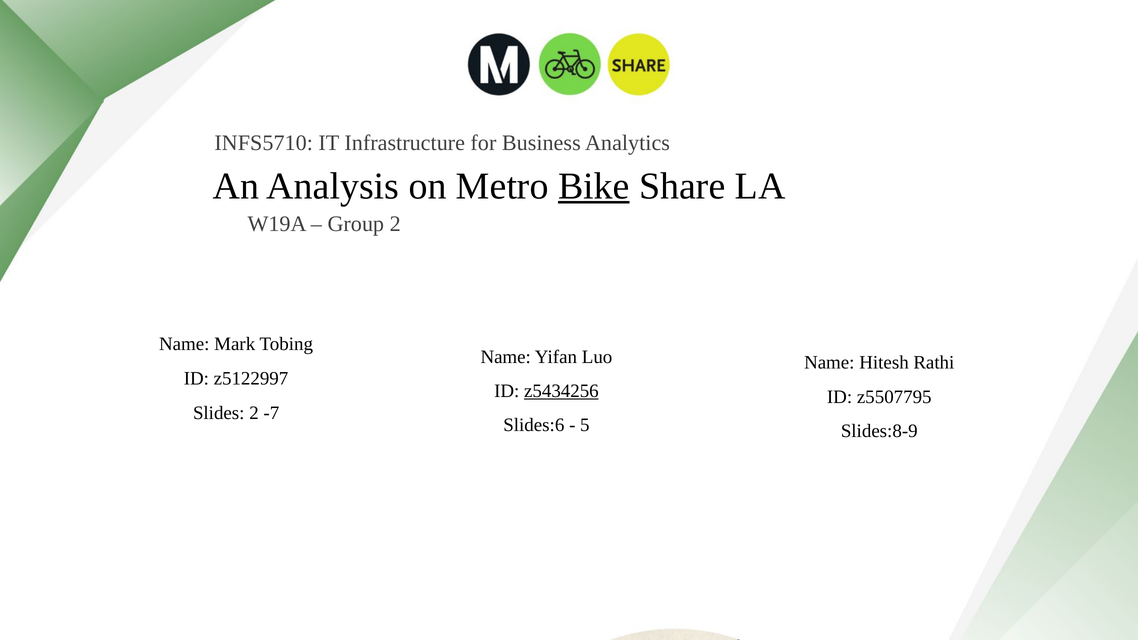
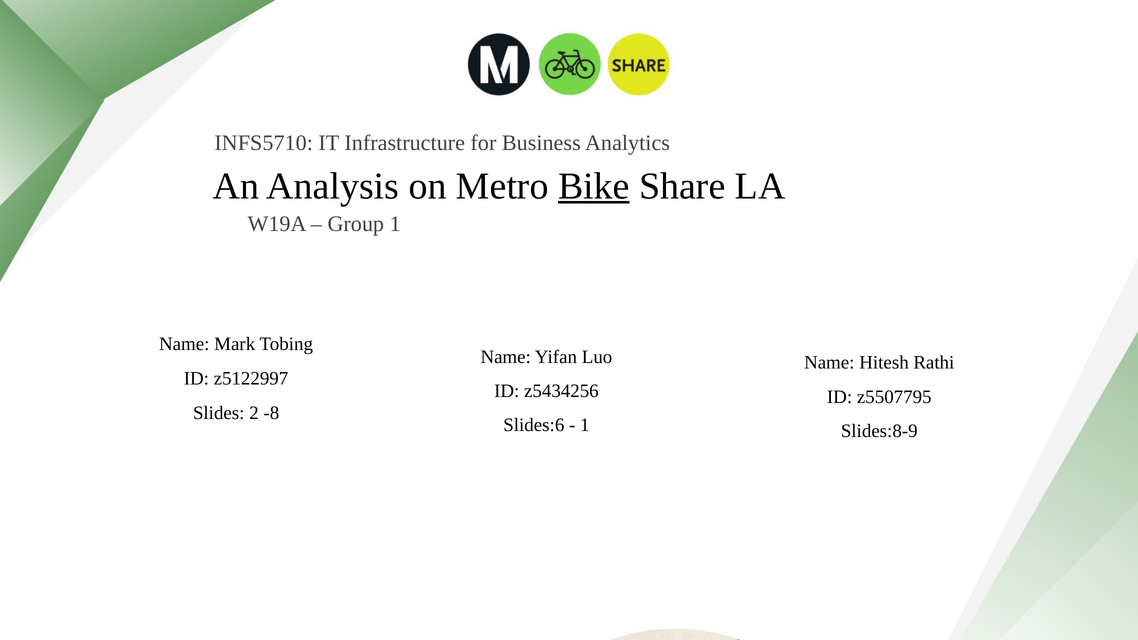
Group 2: 2 -> 1
z5434256 underline: present -> none
-7: -7 -> -8
5 at (585, 425): 5 -> 1
